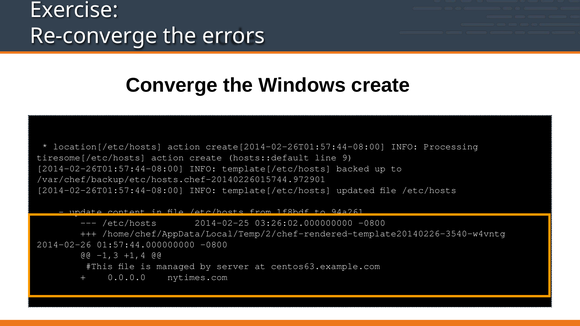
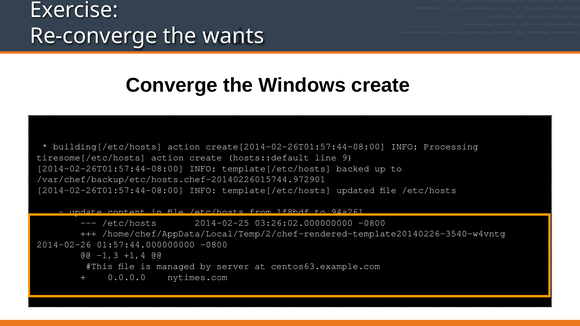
errors: errors -> wants
location[/etc/hosts: location[/etc/hosts -> building[/etc/hosts
